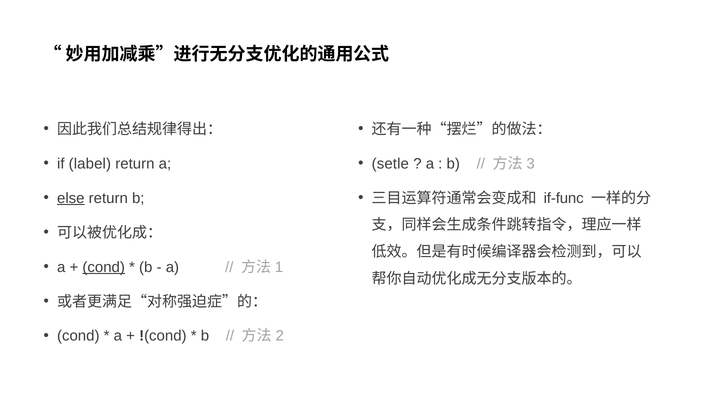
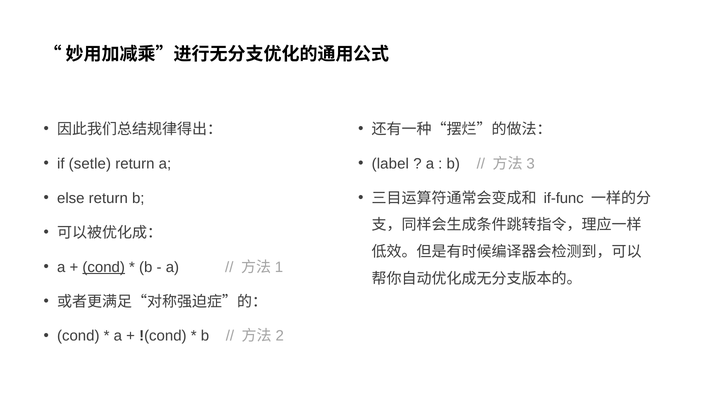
setle: setle -> label
label: label -> setle
else underline: present -> none
